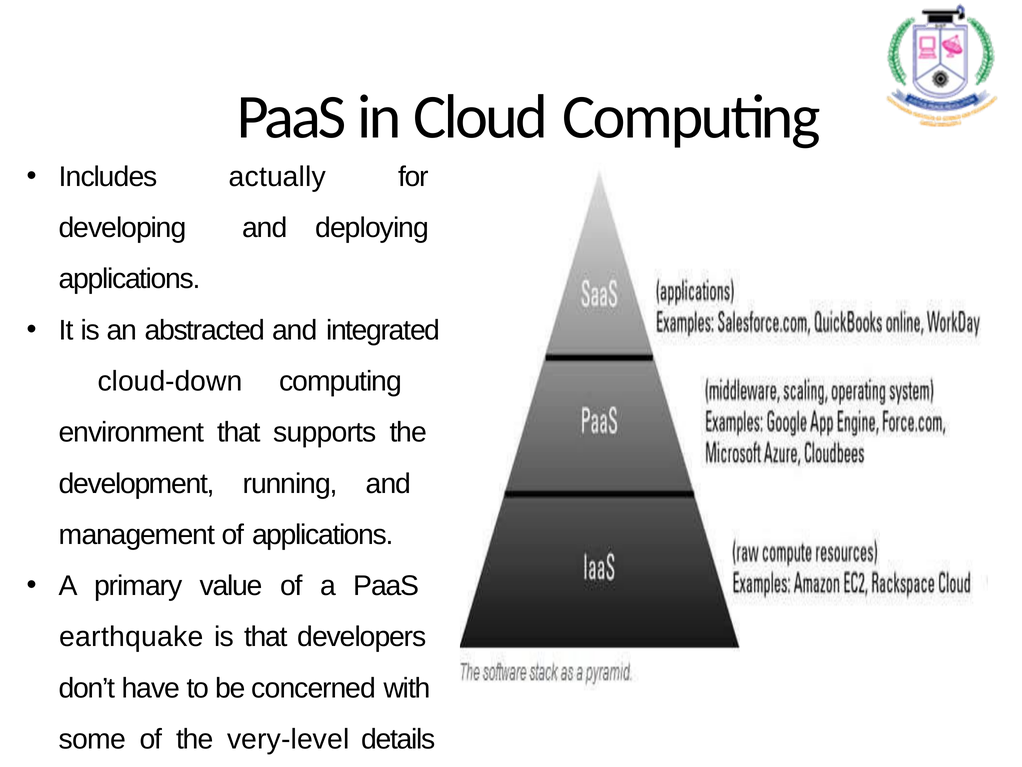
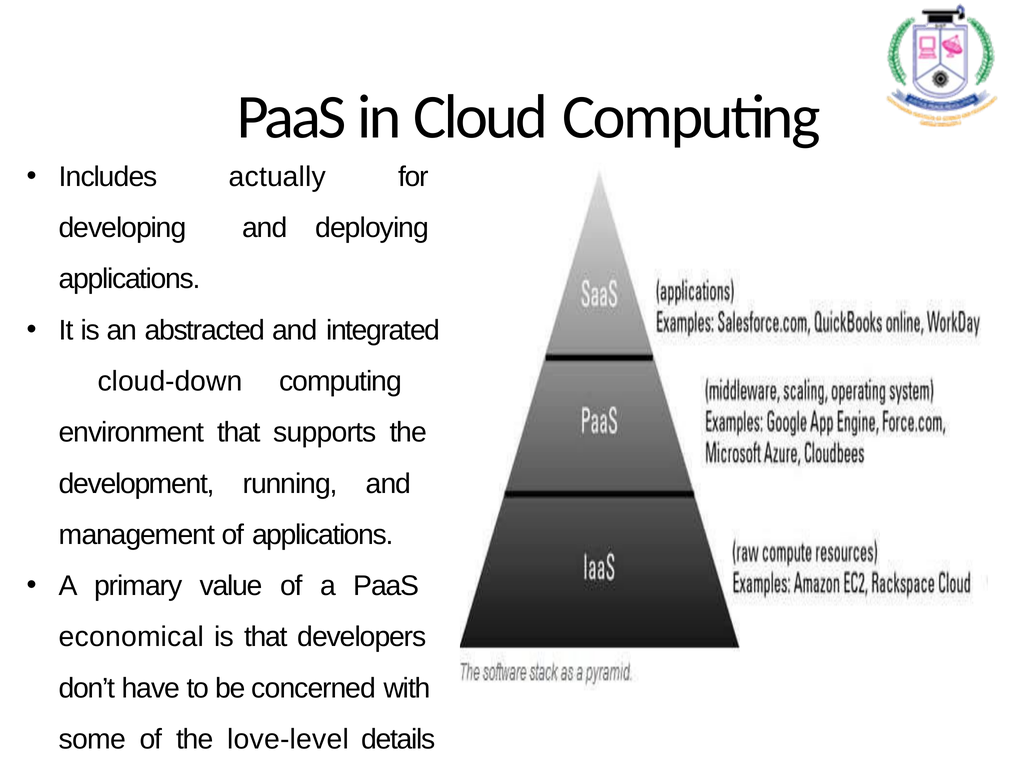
earthquake: earthquake -> economical
very-level: very-level -> love-level
